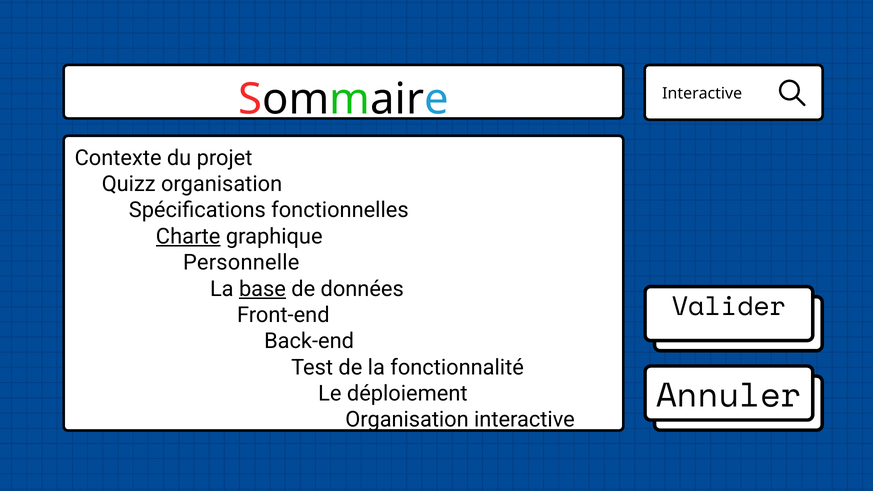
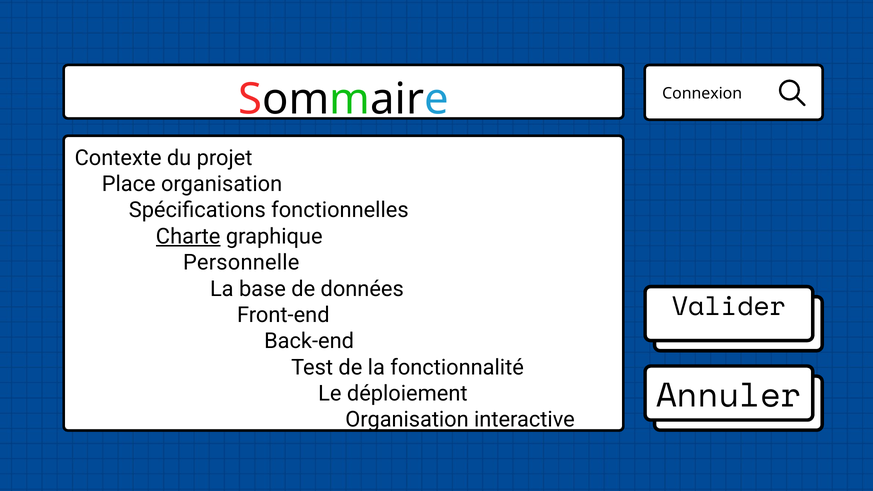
Interactive at (702, 94): Interactive -> Connexion
Quizz: Quizz -> Place
base underline: present -> none
